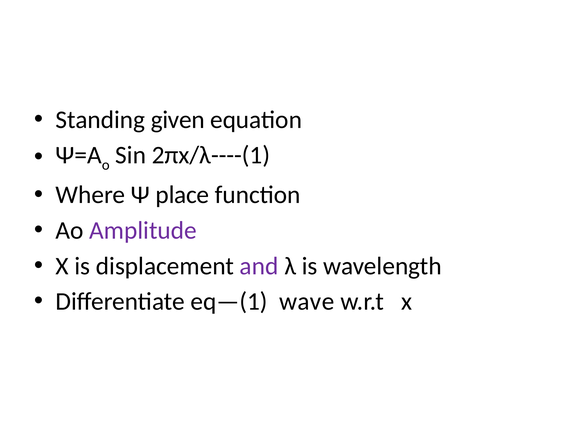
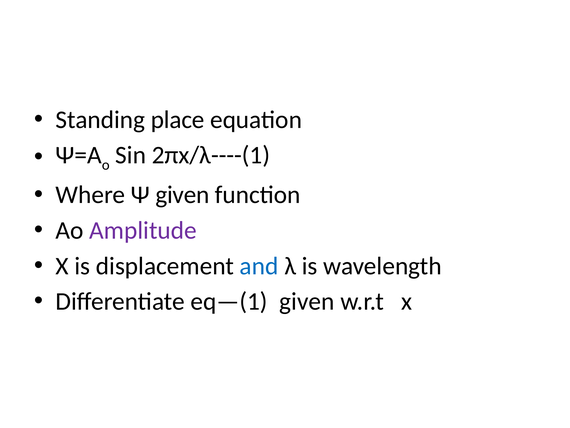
given: given -> place
Ѱ place: place -> given
and colour: purple -> blue
eq—(1 wave: wave -> given
